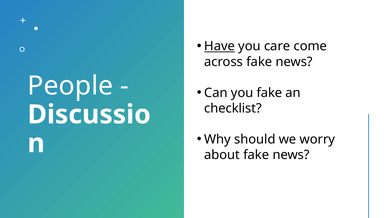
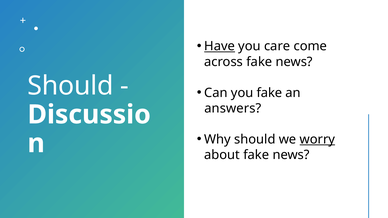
People at (70, 86): People -> Should
checklist: checklist -> answers
worry underline: none -> present
